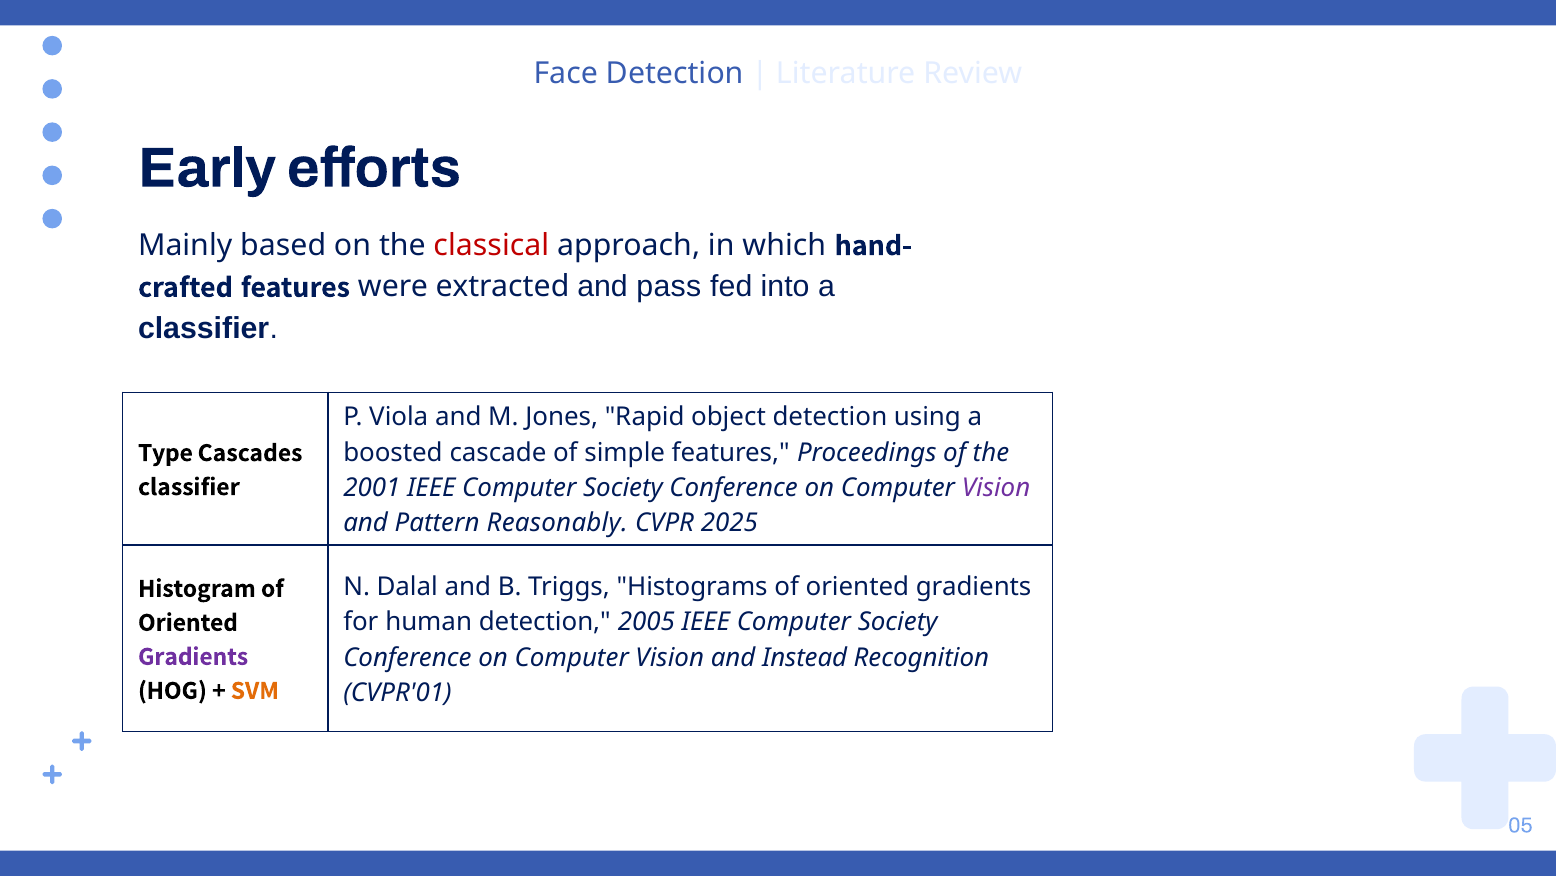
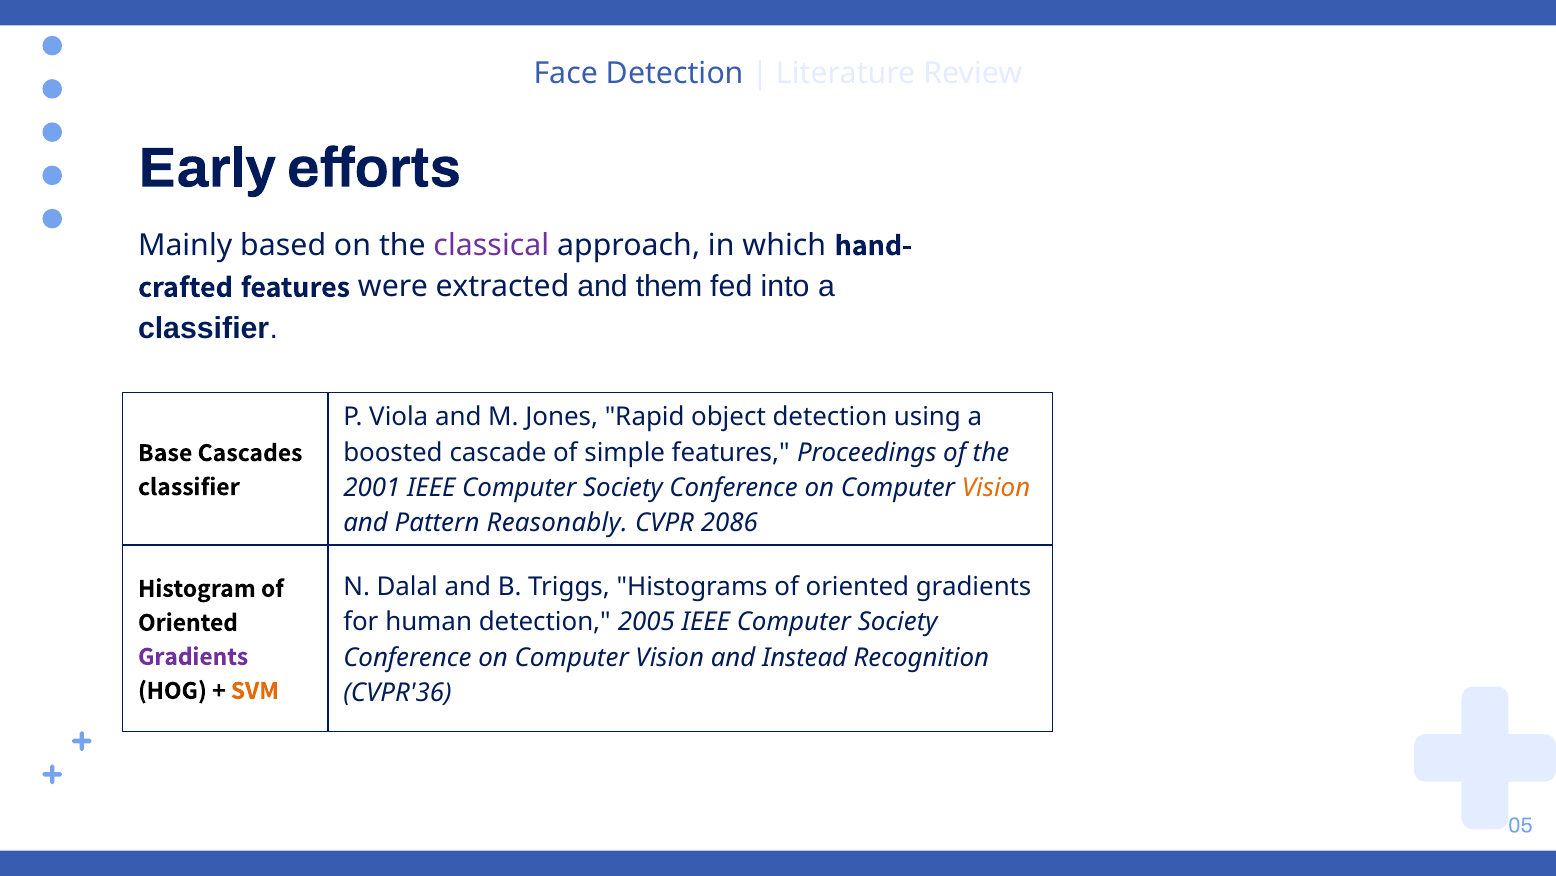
classical colour: red -> purple
pass: pass -> them
Type: Type -> Base
Vision at (996, 487) colour: purple -> orange
2025: 2025 -> 2086
CVPR'01: CVPR'01 -> CVPR'36
